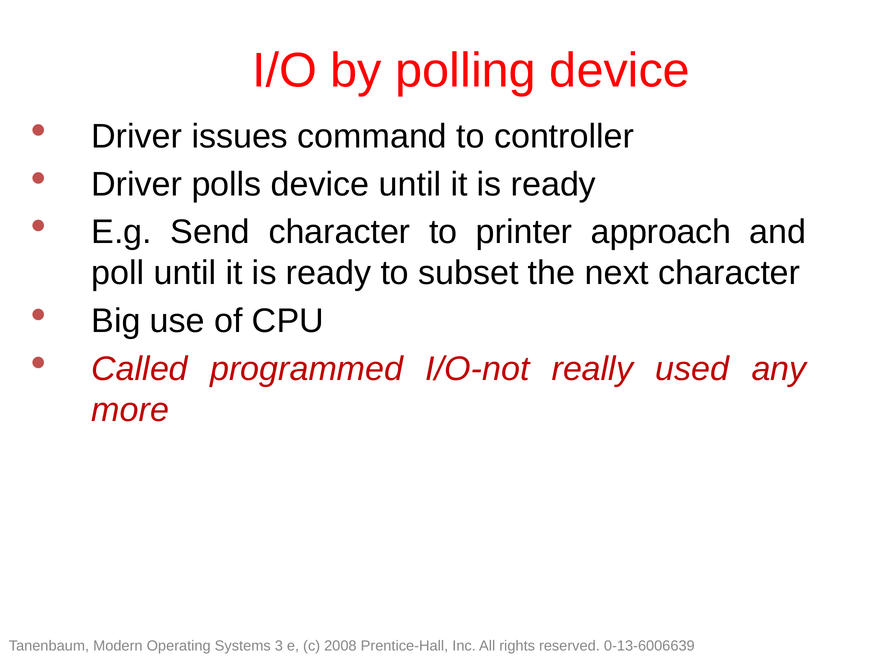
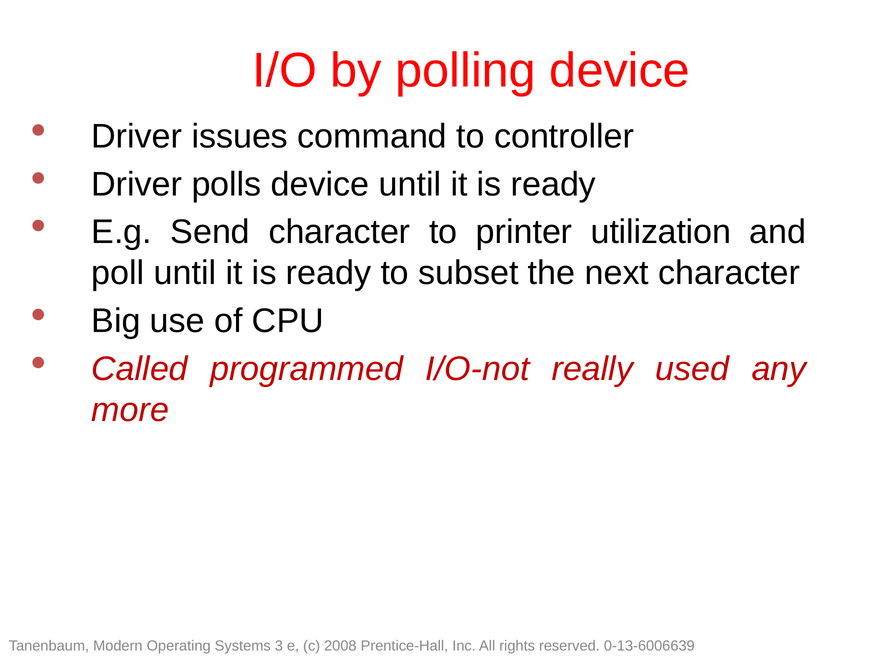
approach: approach -> utilization
